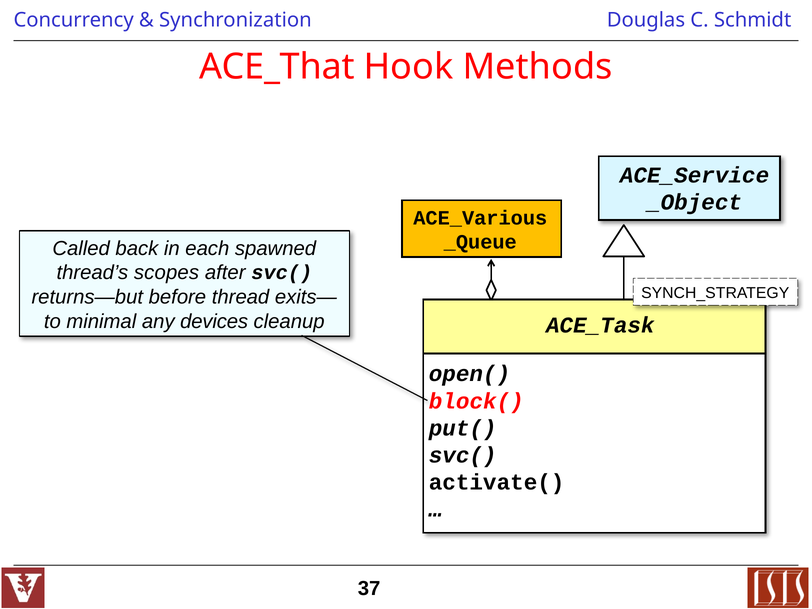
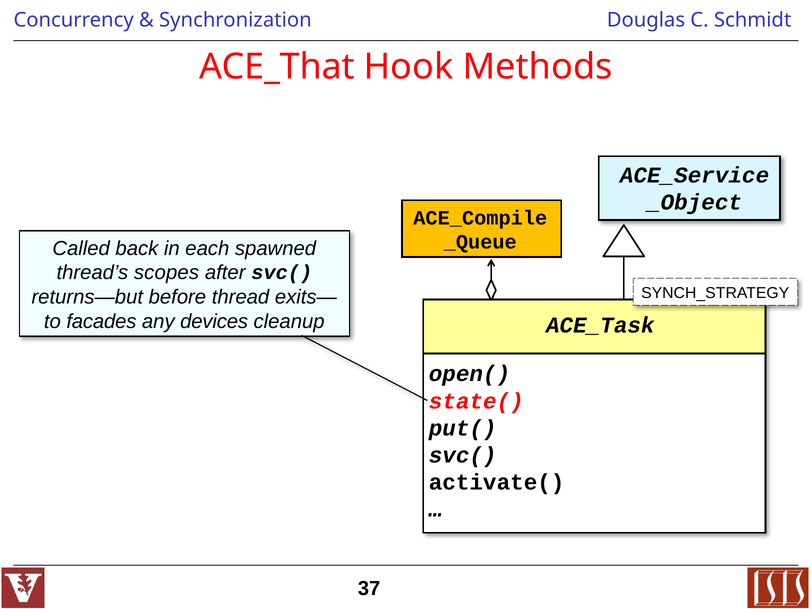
ACE_Various: ACE_Various -> ACE_Compile
minimal: minimal -> facades
block(: block( -> state(
